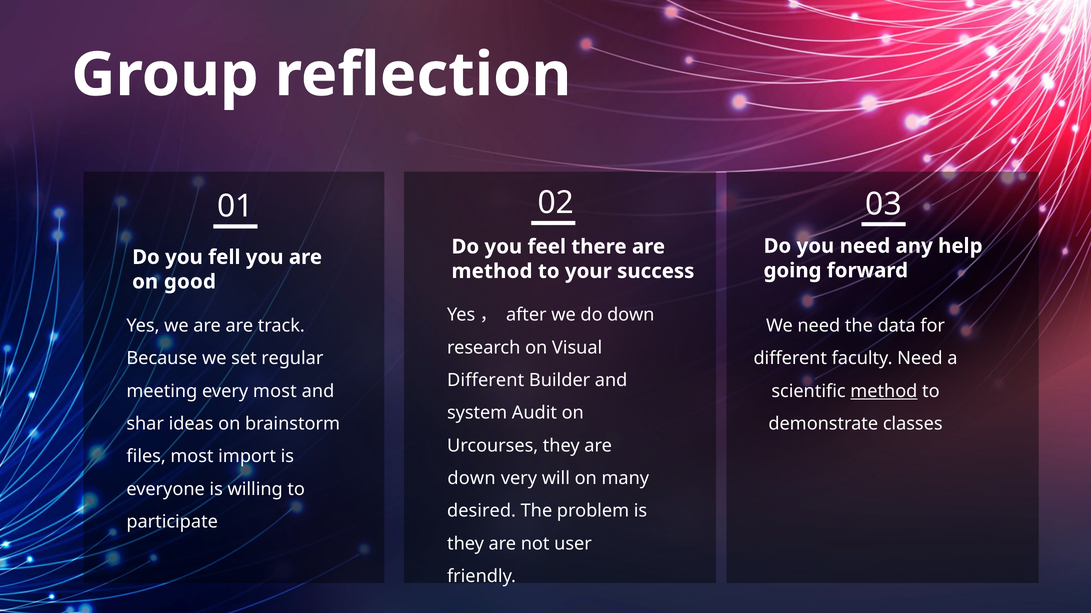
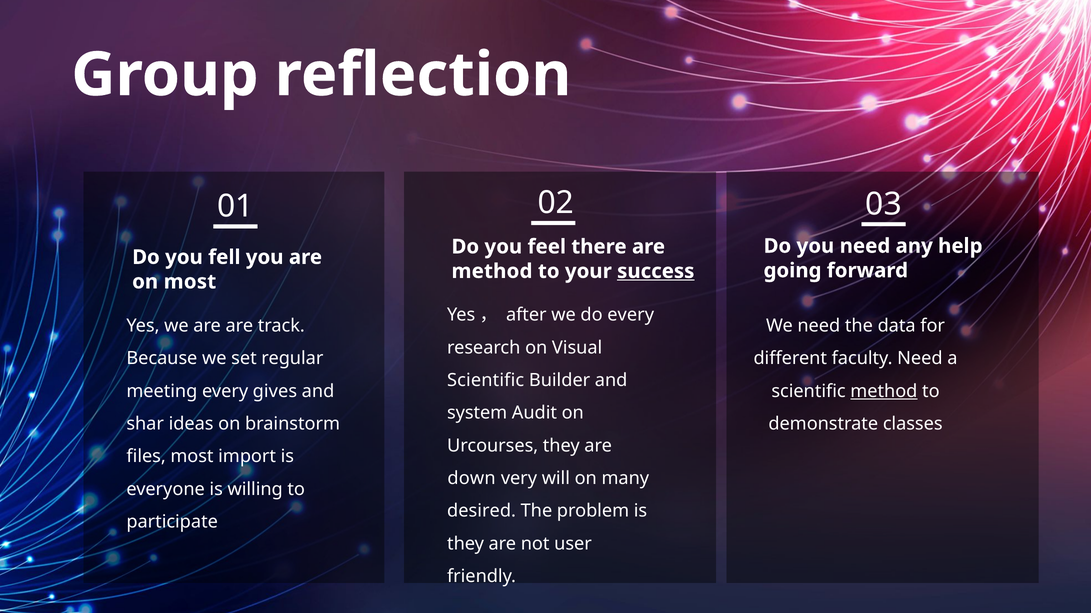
success underline: none -> present
on good: good -> most
do down: down -> every
Different at (486, 381): Different -> Scientific
every most: most -> gives
